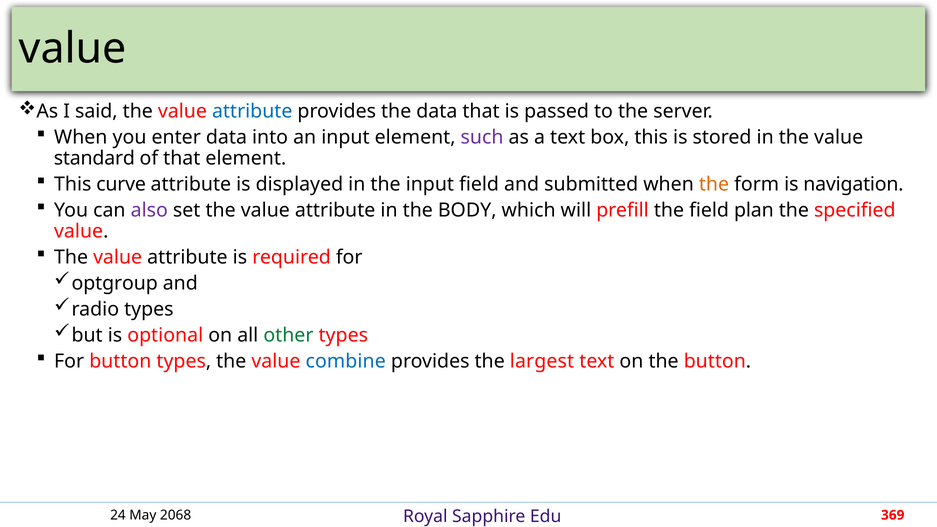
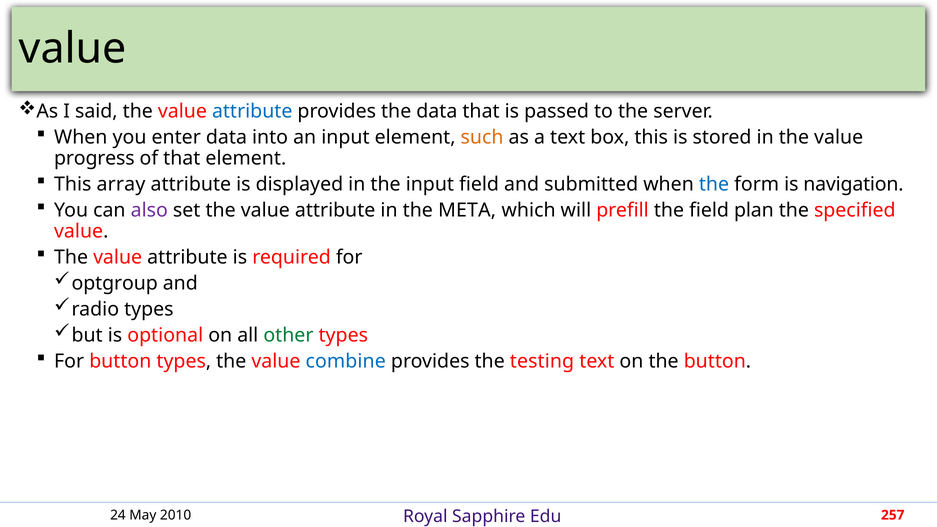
such colour: purple -> orange
standard: standard -> progress
curve: curve -> array
the at (714, 184) colour: orange -> blue
BODY: BODY -> META
largest: largest -> testing
2068: 2068 -> 2010
369: 369 -> 257
